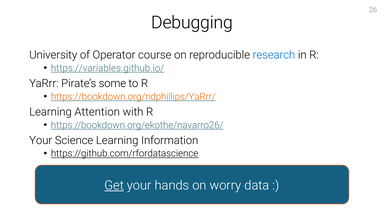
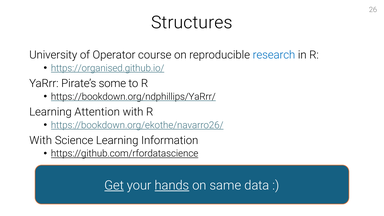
Debugging: Debugging -> Structures
https://variables.github.io/: https://variables.github.io/ -> https://organised.github.io/
https://bookdown.org/ndphillips/YaRrr/ colour: orange -> black
Your at (41, 140): Your -> With
hands underline: none -> present
worry: worry -> same
